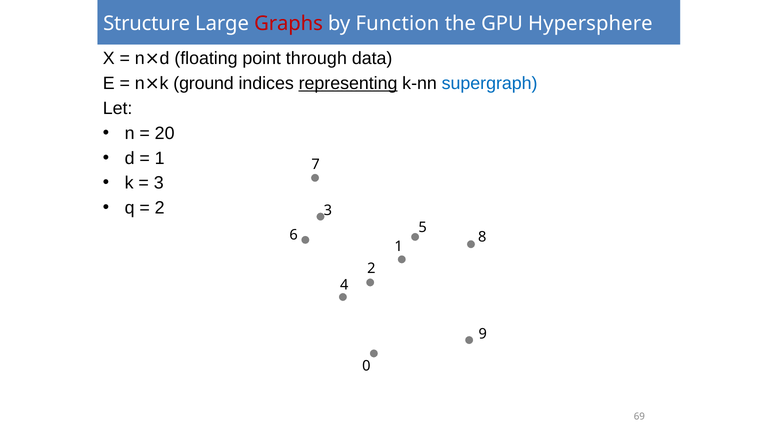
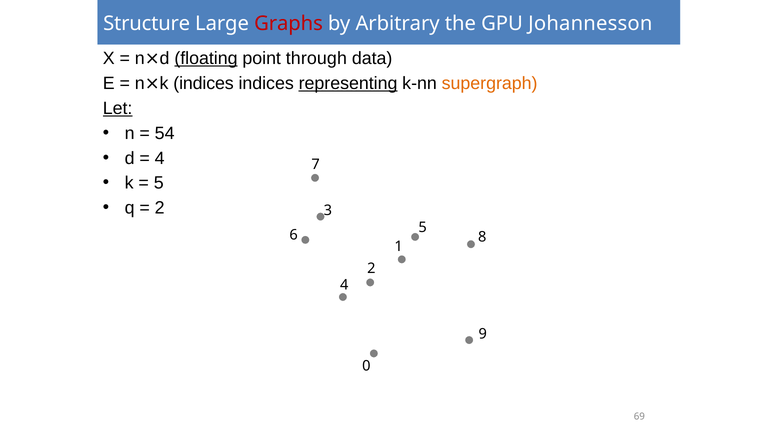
Function: Function -> Arbitrary
Hypersphere: Hypersphere -> Johannesson
floating underline: none -> present
k ground: ground -> indices
supergraph colour: blue -> orange
Let underline: none -> present
20: 20 -> 54
1 at (160, 158): 1 -> 4
3 at (159, 183): 3 -> 5
